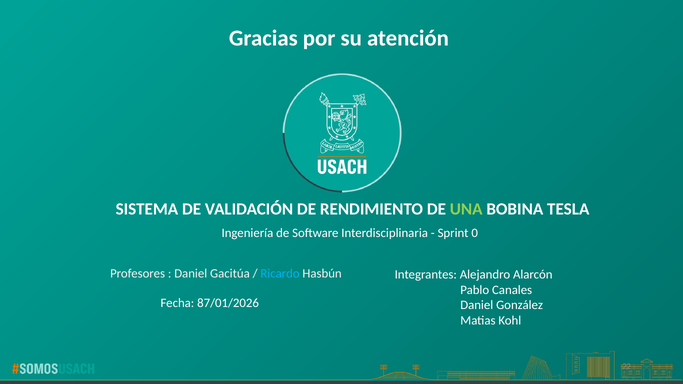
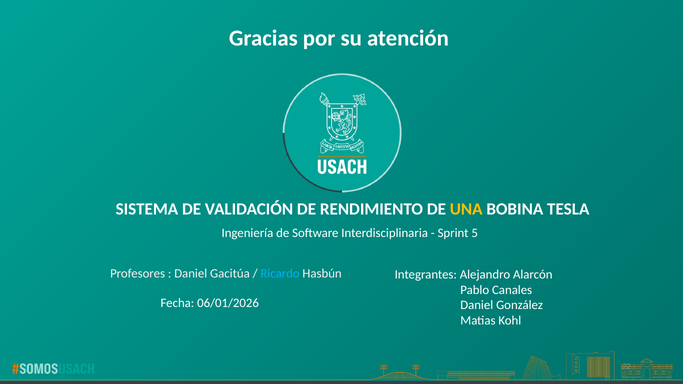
UNA colour: light green -> yellow
0: 0 -> 5
87/01/2026: 87/01/2026 -> 06/01/2026
